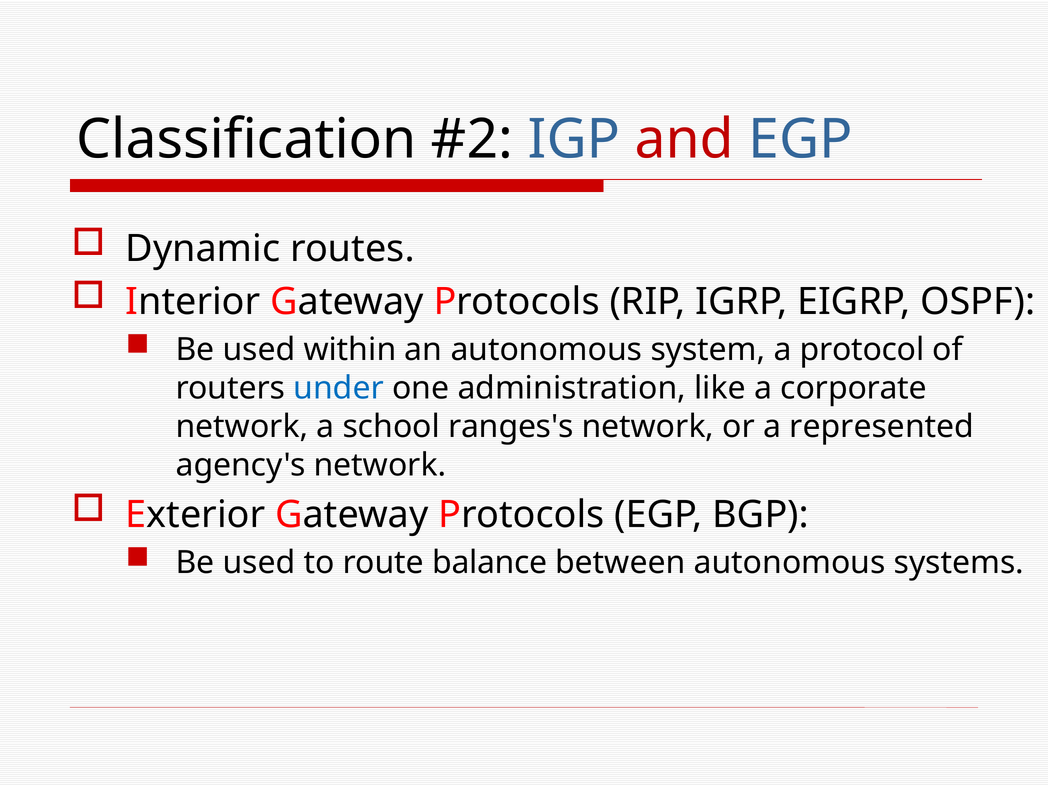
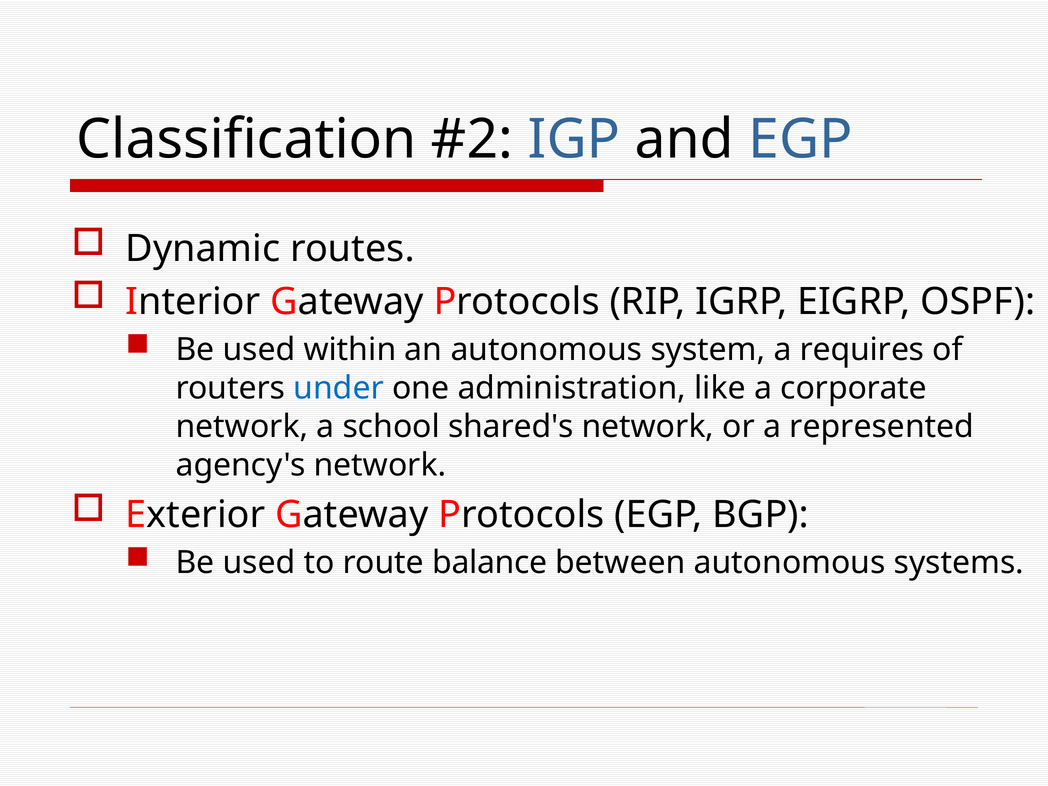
and colour: red -> black
protocol: protocol -> requires
ranges's: ranges's -> shared's
